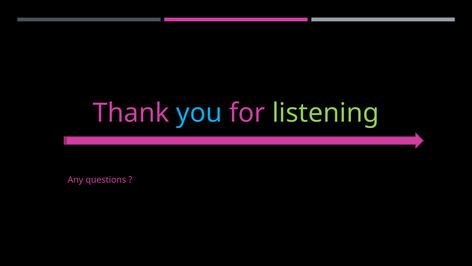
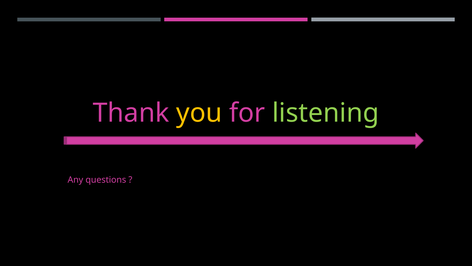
you colour: light blue -> yellow
